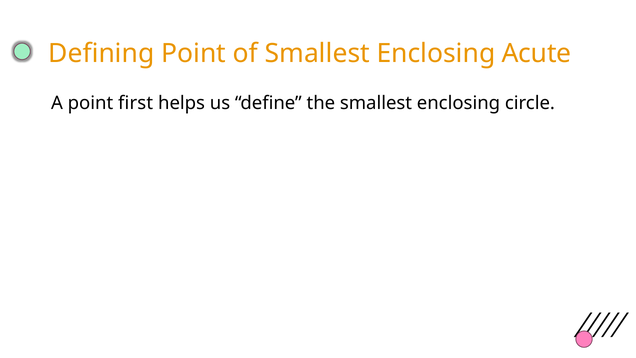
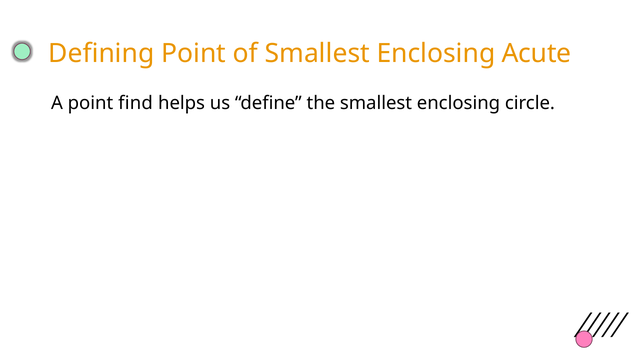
first: first -> find
